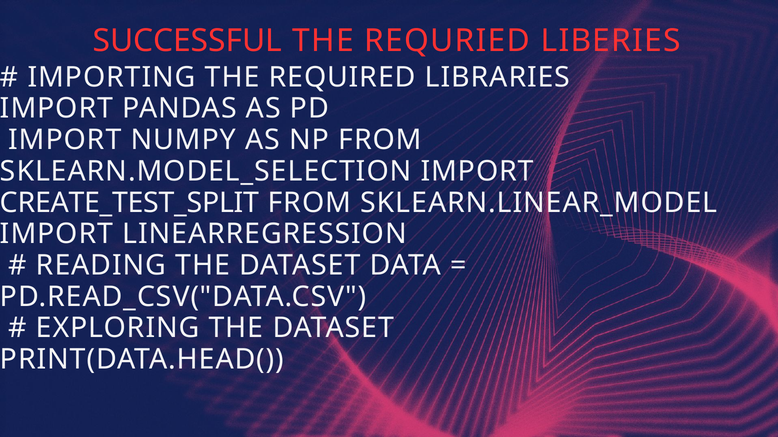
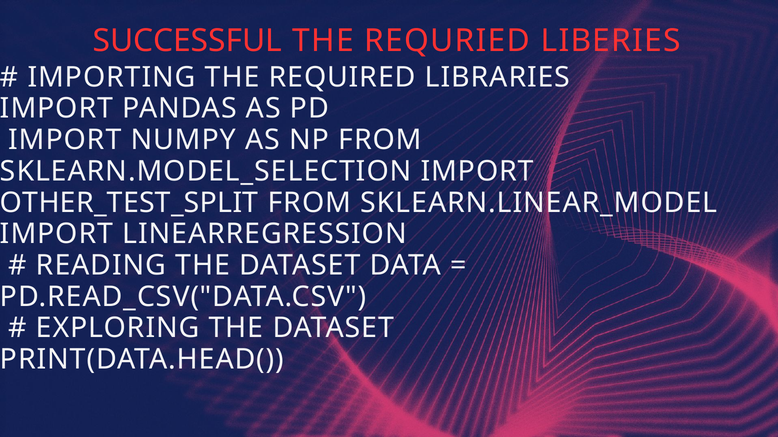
CREATE_TEST_SPLIT: CREATE_TEST_SPLIT -> OTHER_TEST_SPLIT
